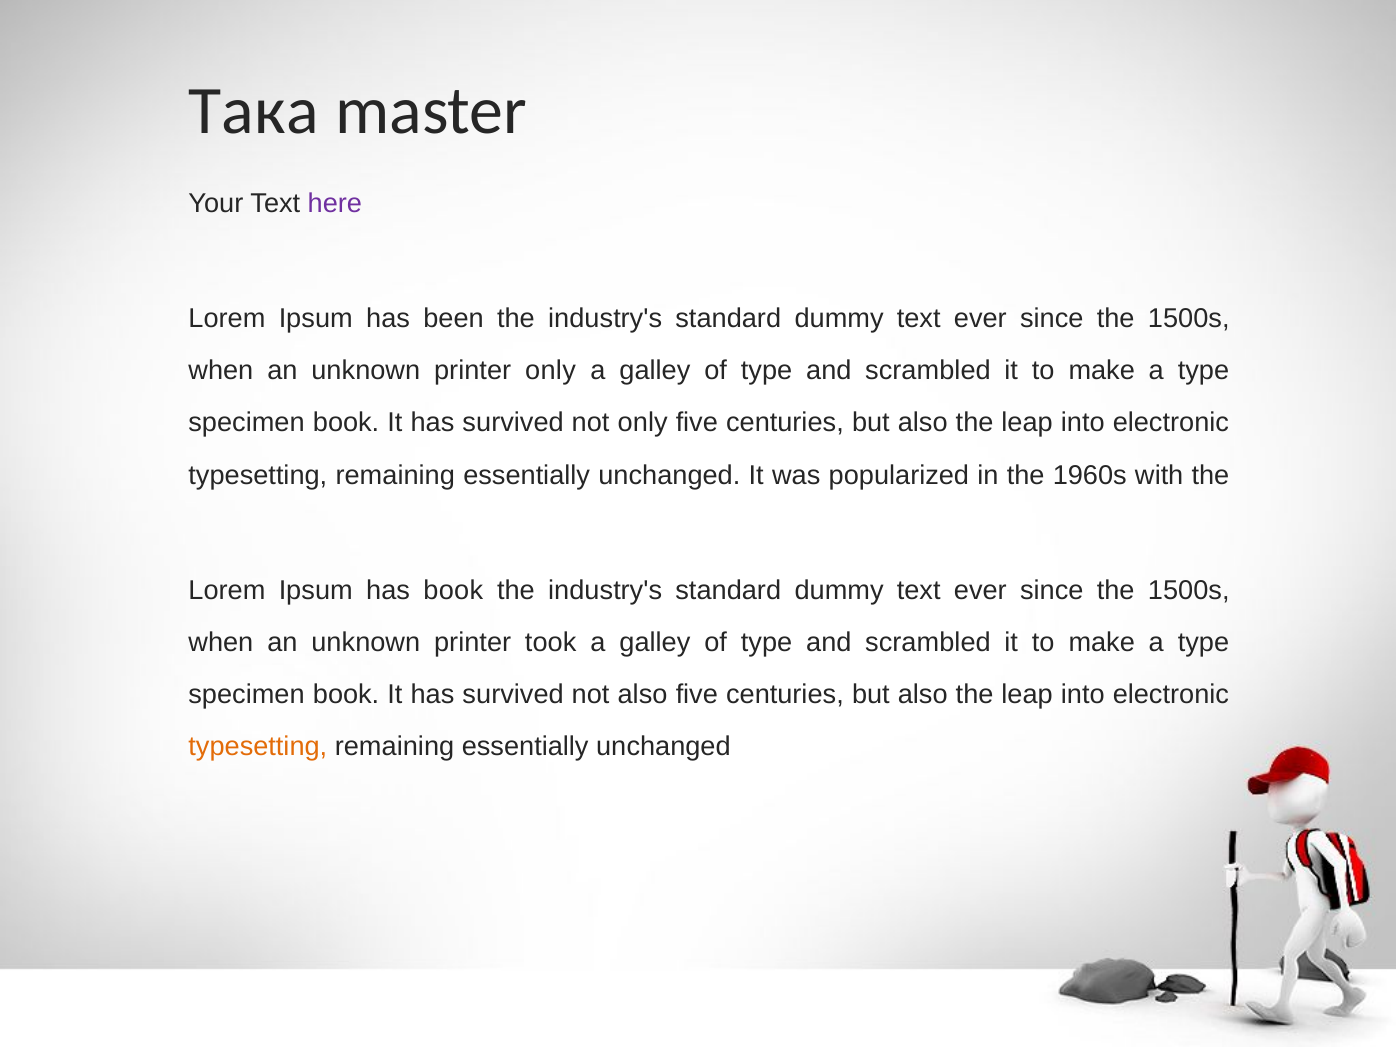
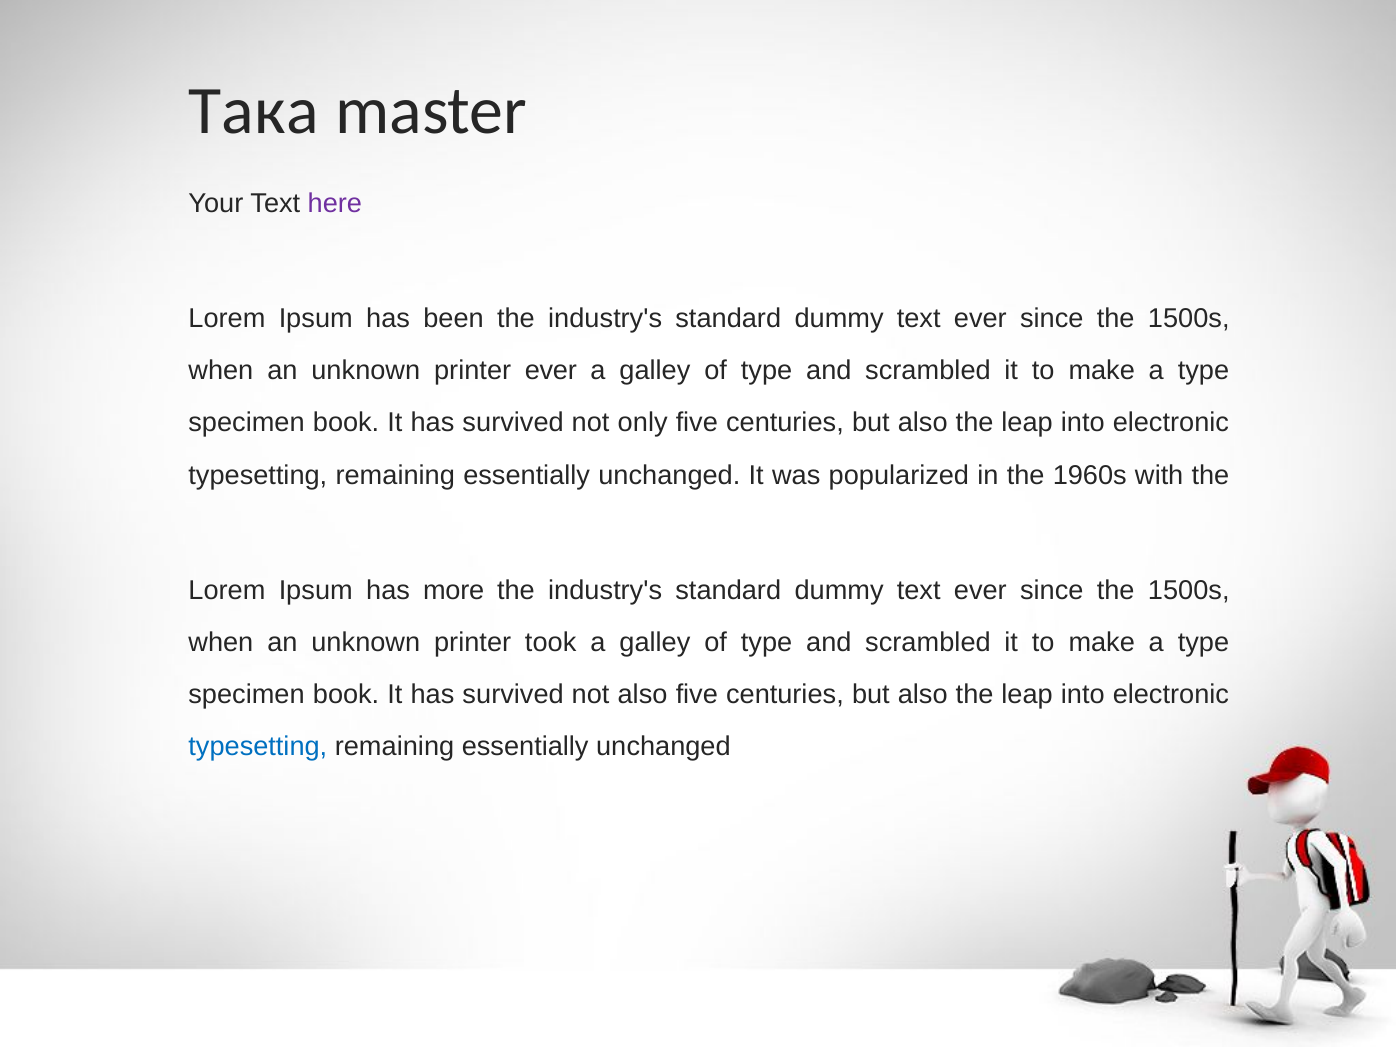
printer only: only -> ever
has book: book -> more
typesetting at (258, 746) colour: orange -> blue
